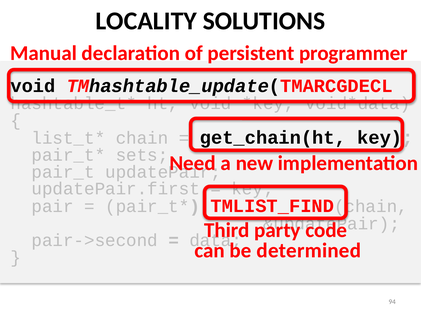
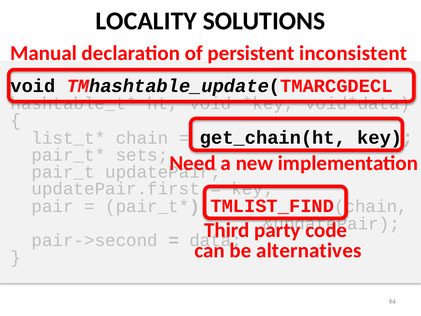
programmer: programmer -> inconsistent
determined: determined -> alternatives
